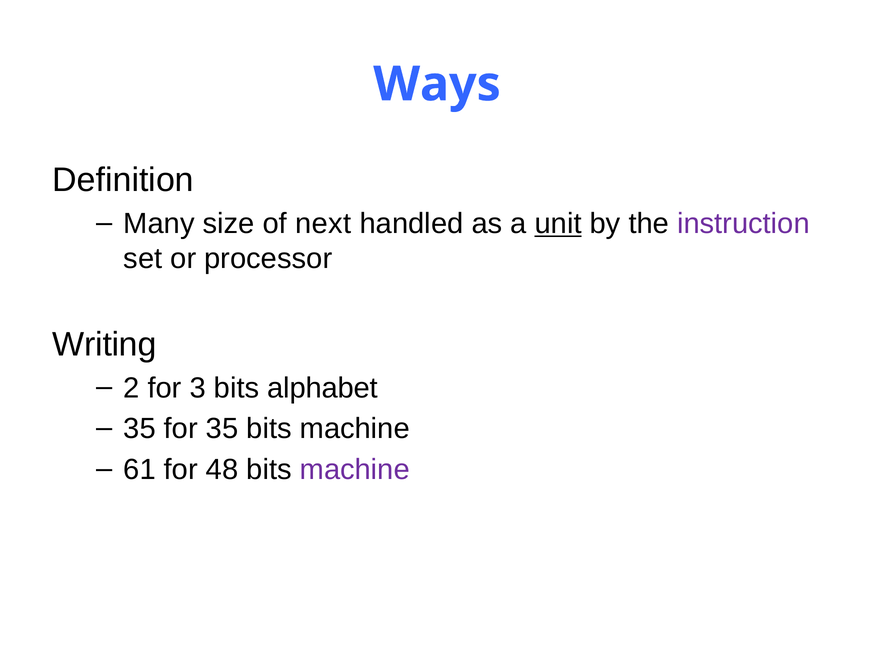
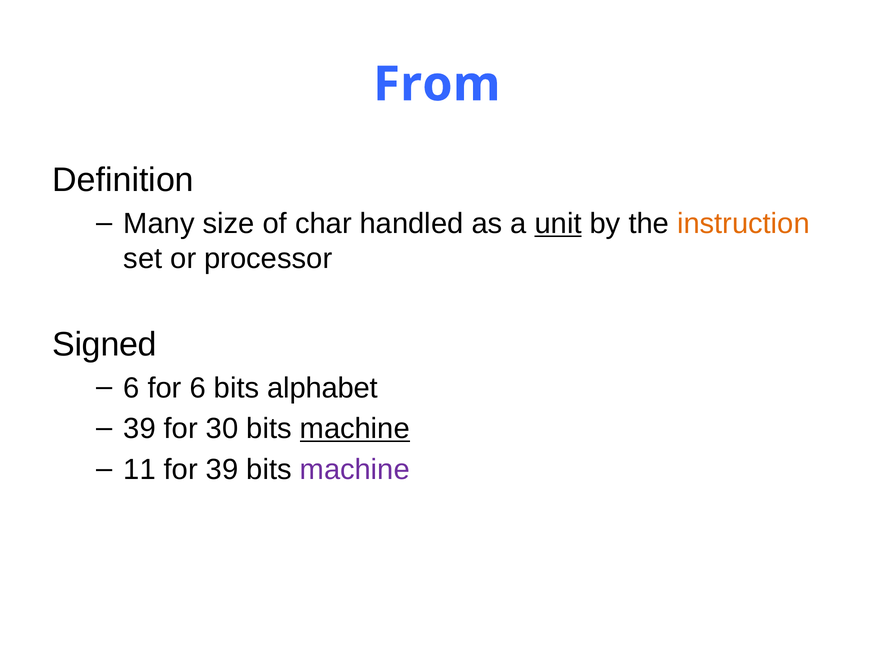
Ways: Ways -> From
next: next -> char
instruction colour: purple -> orange
Writing: Writing -> Signed
2 at (132, 388): 2 -> 6
for 3: 3 -> 6
35 at (140, 428): 35 -> 39
for 35: 35 -> 30
machine at (355, 428) underline: none -> present
61: 61 -> 11
for 48: 48 -> 39
